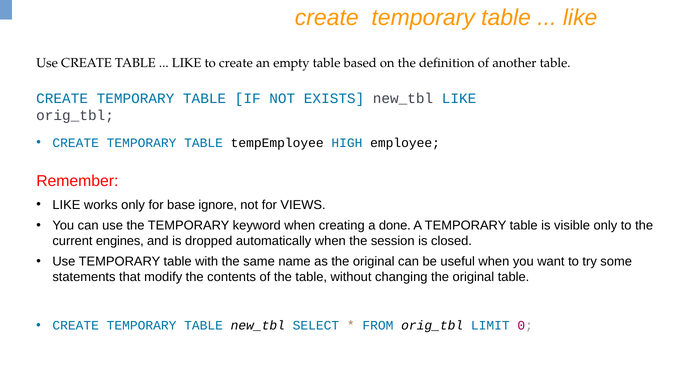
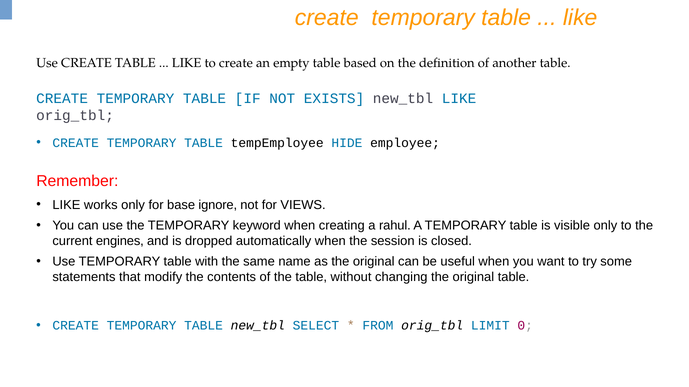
HIGH: HIGH -> HIDE
done: done -> rahul
